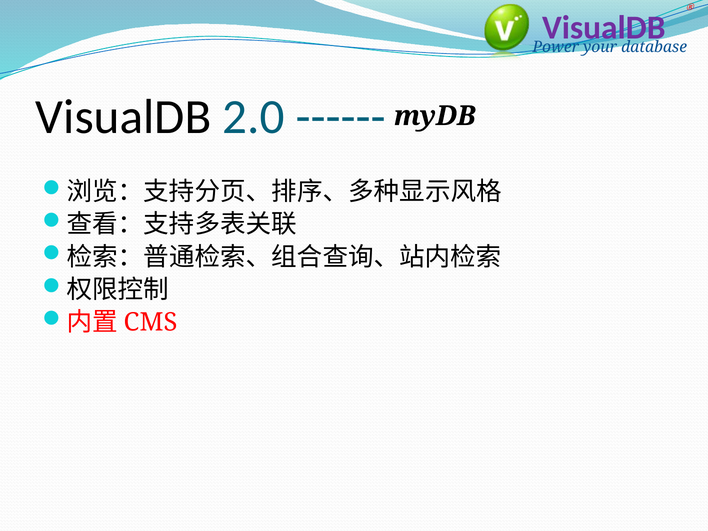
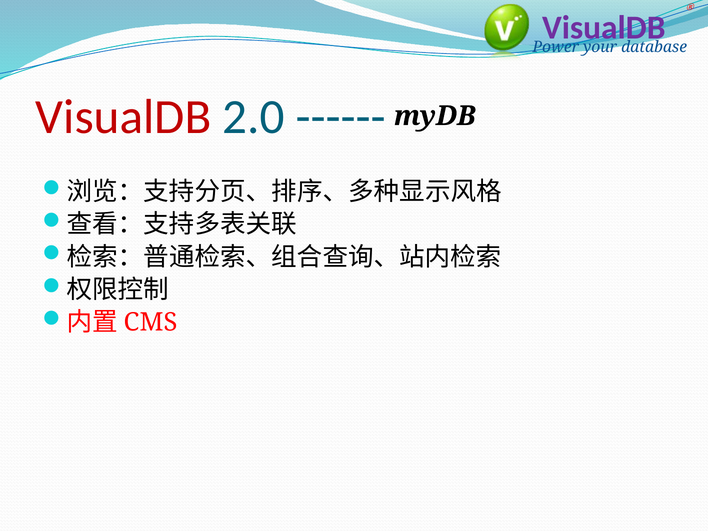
VisualDB at (123, 117) colour: black -> red
